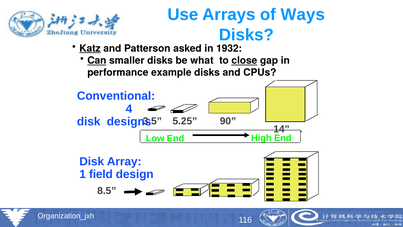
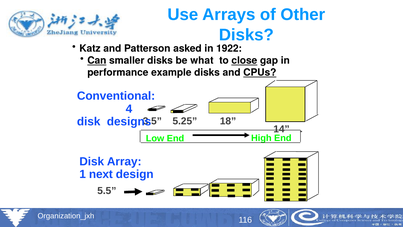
Ways: Ways -> Other
Katz underline: present -> none
1932: 1932 -> 1922
CPUs underline: none -> present
90: 90 -> 18
field: field -> next
8.5: 8.5 -> 5.5
